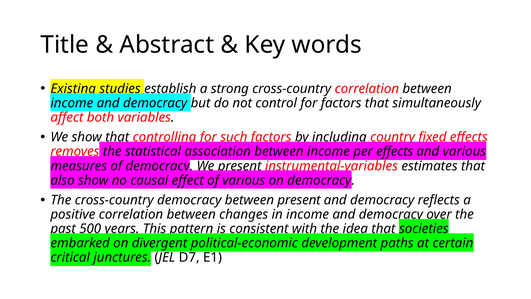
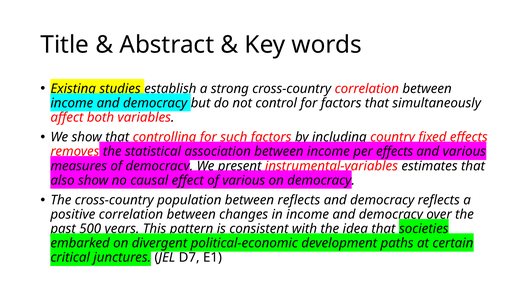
cross-country democracy: democracy -> population
between present: present -> reflects
